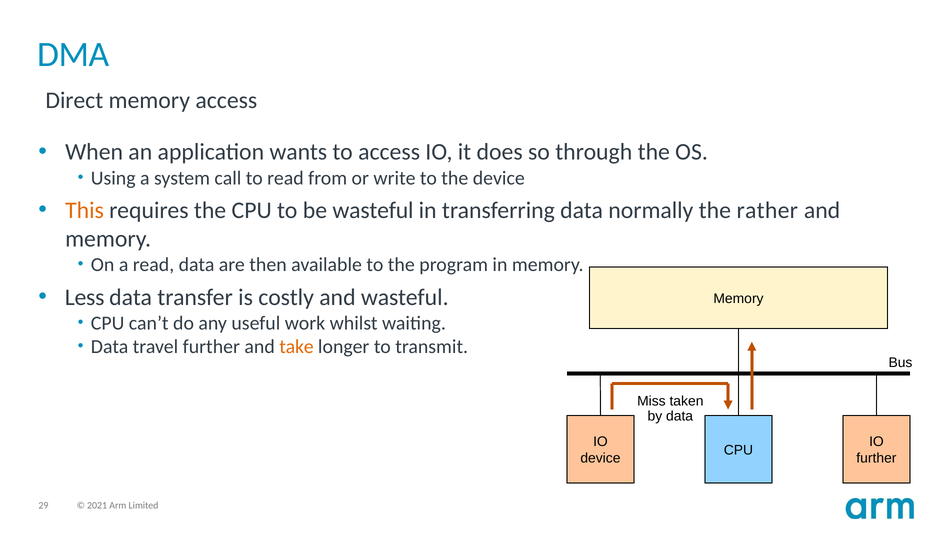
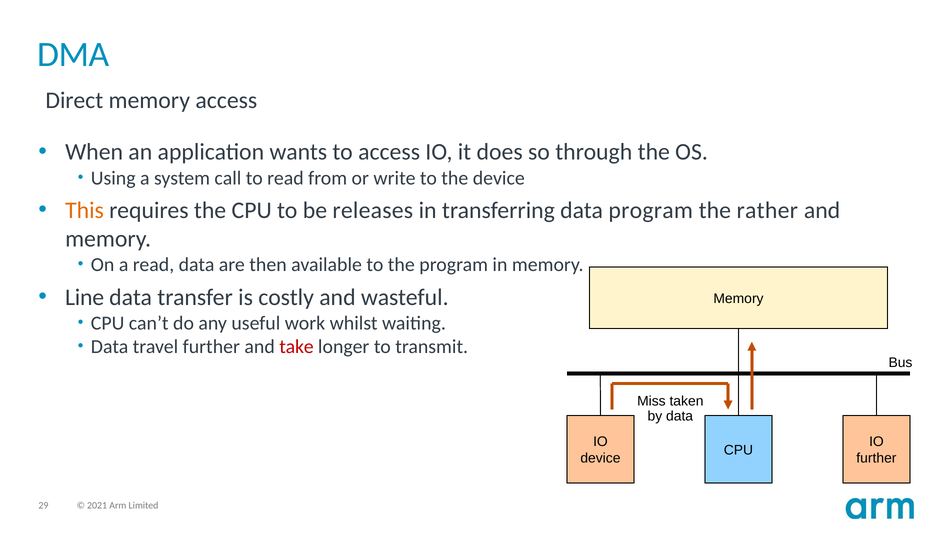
be wasteful: wasteful -> releases
data normally: normally -> program
Less: Less -> Line
take colour: orange -> red
